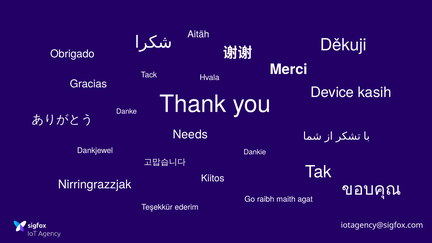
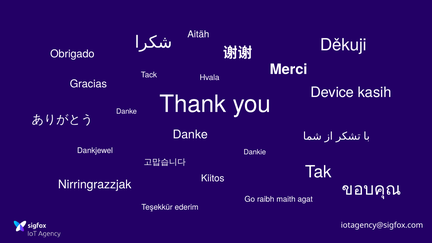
Needs at (190, 135): Needs -> Danke
